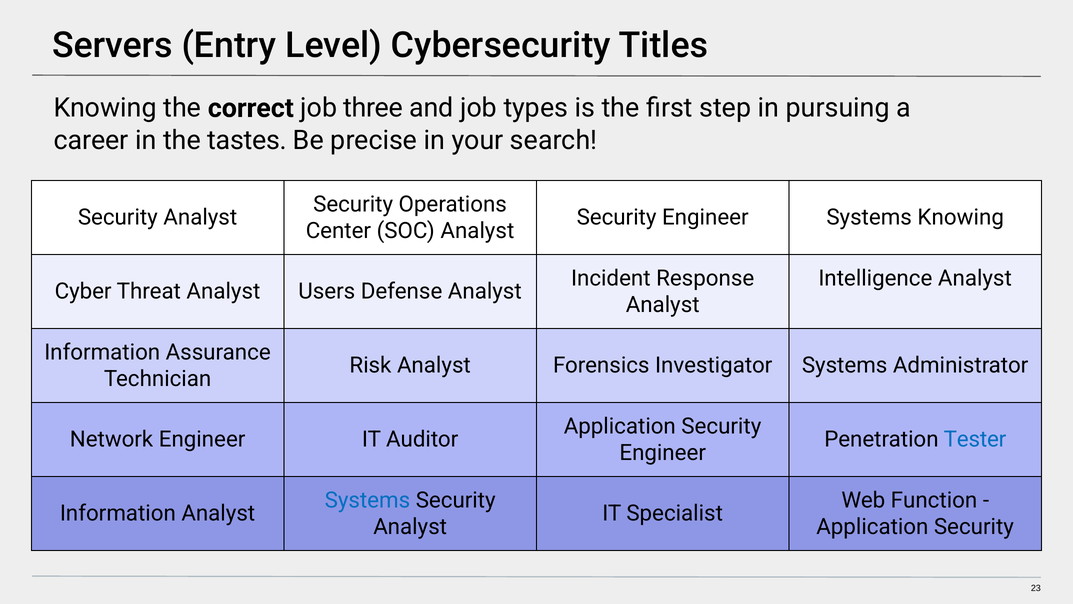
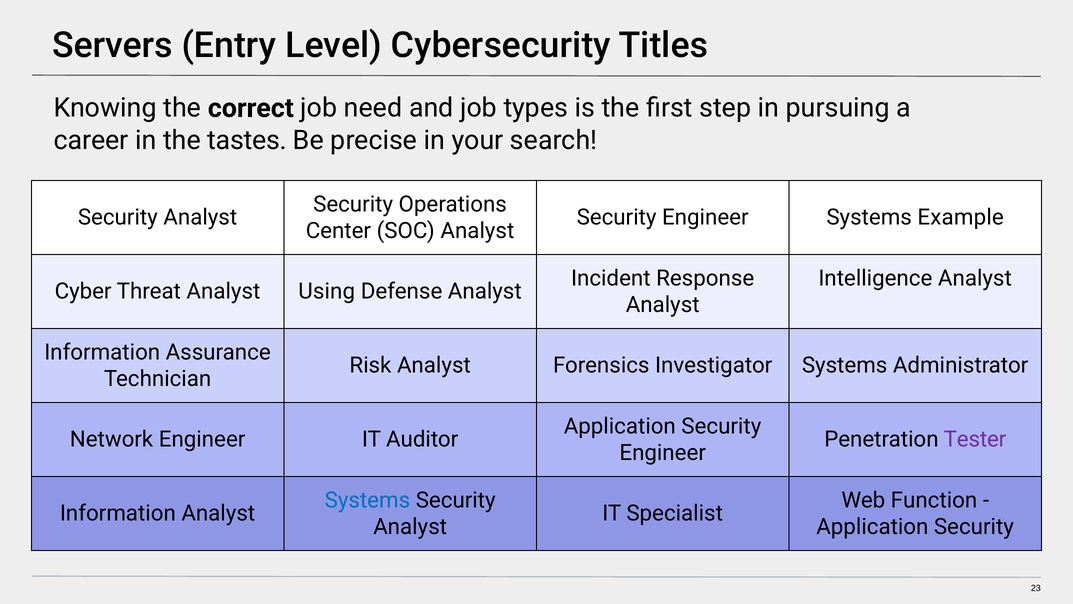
three: three -> need
Systems Knowing: Knowing -> Example
Users: Users -> Using
Tester colour: blue -> purple
